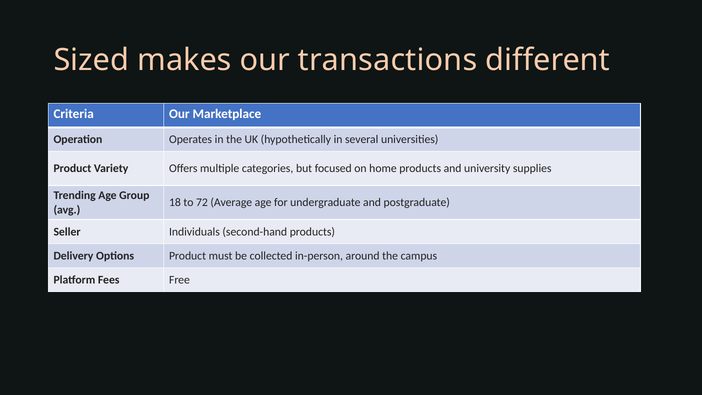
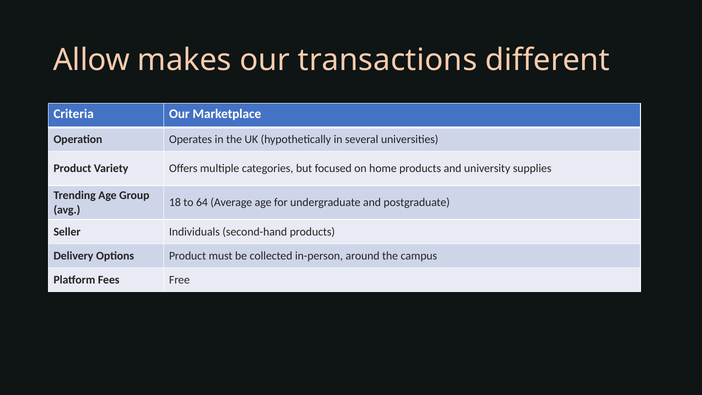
Sized: Sized -> Allow
72: 72 -> 64
